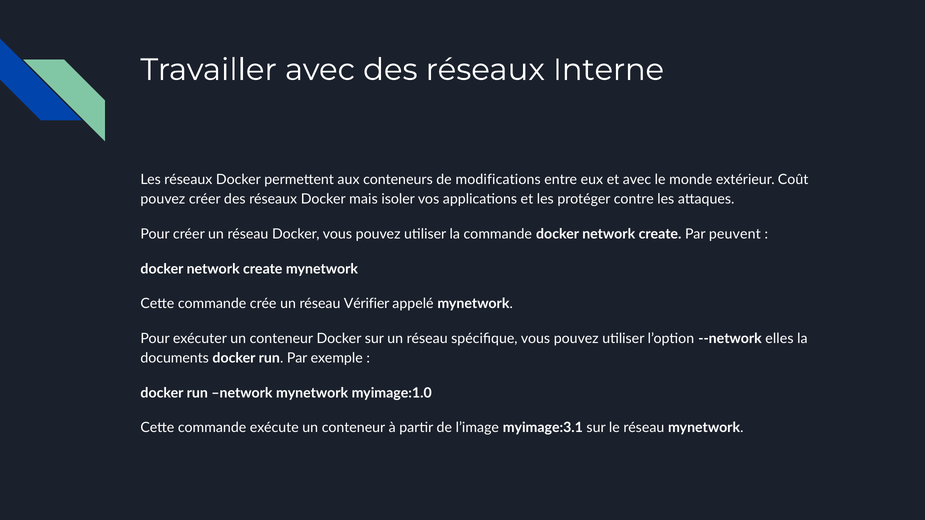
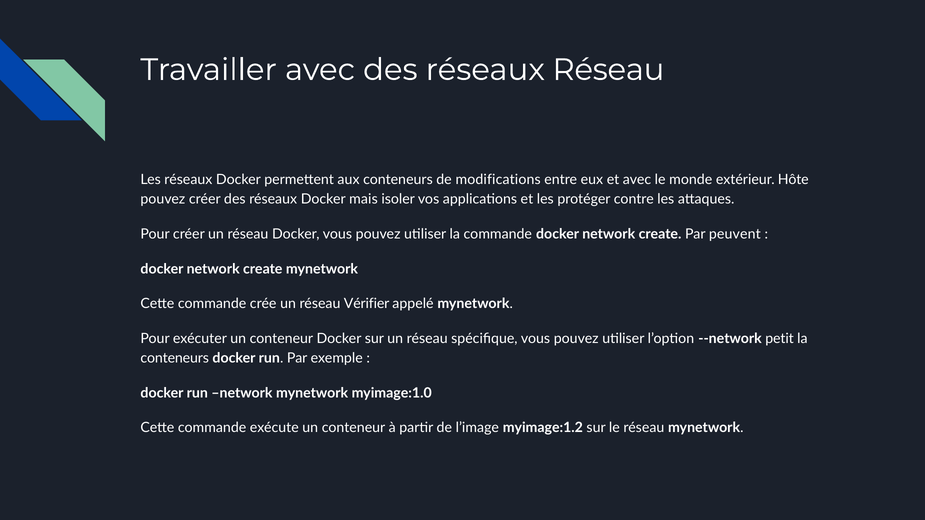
réseaux Interne: Interne -> Réseau
Coût: Coût -> Hôte
elles: elles -> petit
documents at (175, 358): documents -> conteneurs
myimage:3.1: myimage:3.1 -> myimage:1.2
